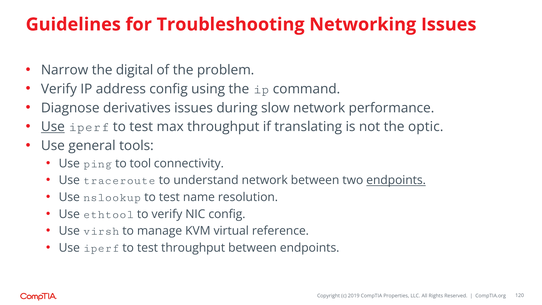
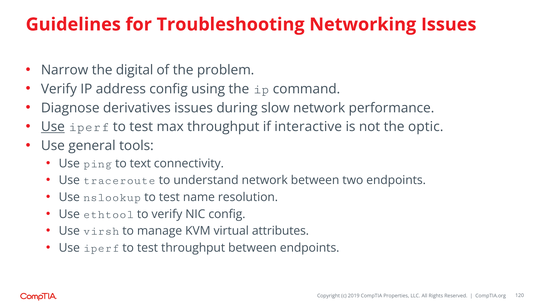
translating: translating -> interactive
tool: tool -> text
endpoints at (396, 180) underline: present -> none
reference: reference -> attributes
